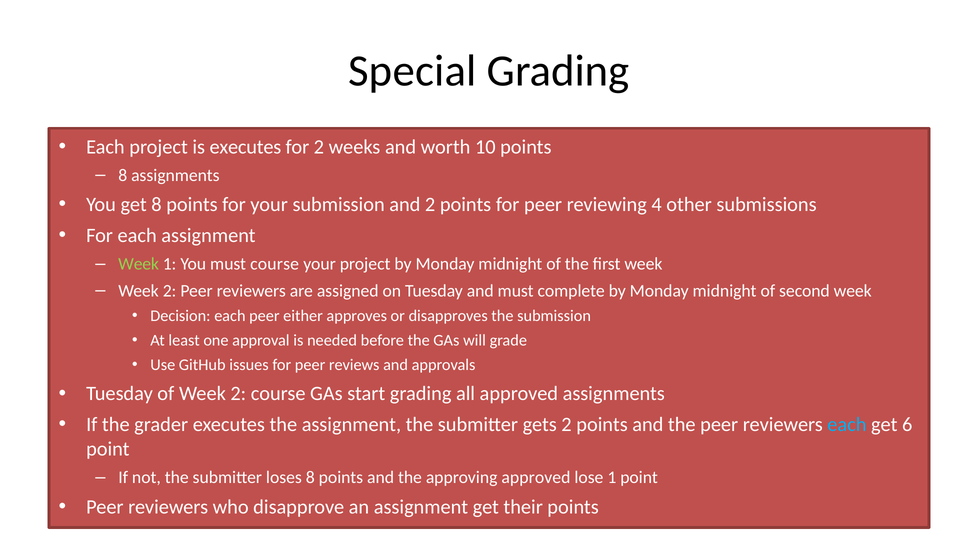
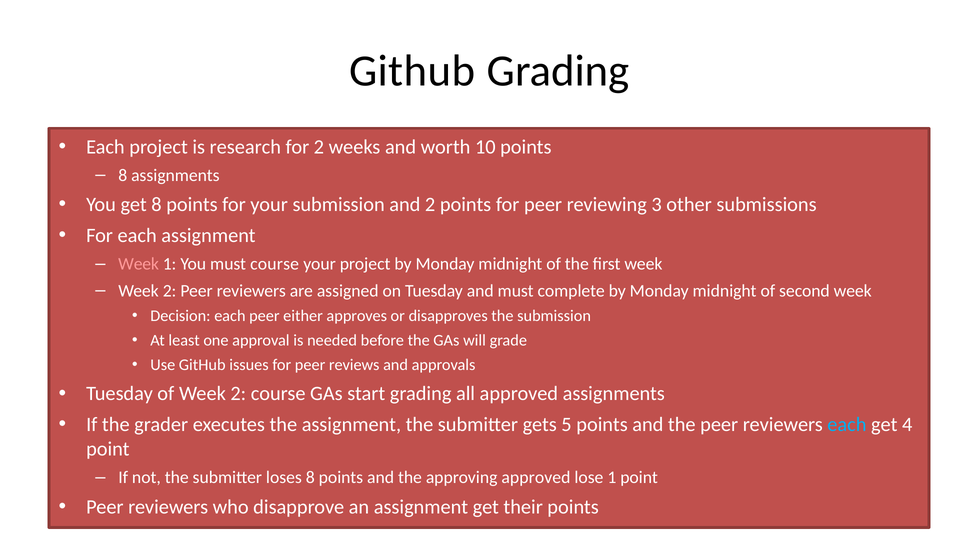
Special at (412, 71): Special -> Github
is executes: executes -> research
4: 4 -> 3
Week at (139, 264) colour: light green -> pink
gets 2: 2 -> 5
6: 6 -> 4
